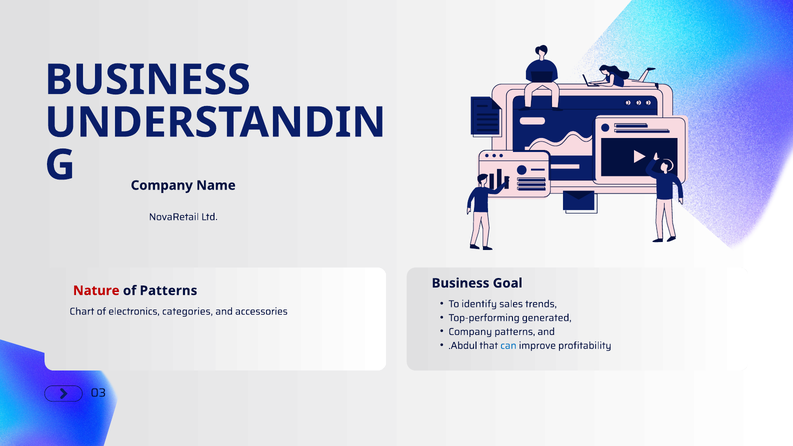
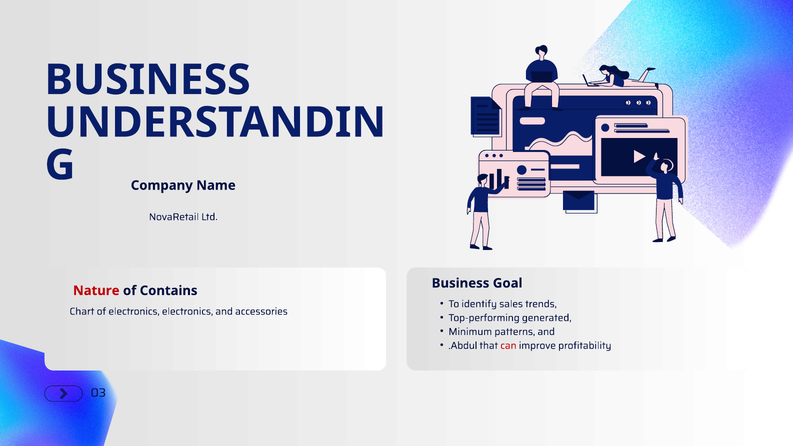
of Patterns: Patterns -> Contains
electronics categories: categories -> electronics
Company at (470, 332): Company -> Minimum
can colour: blue -> red
